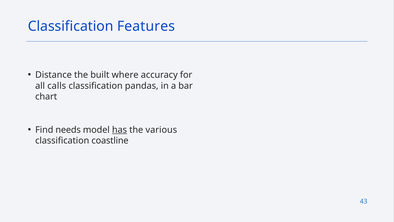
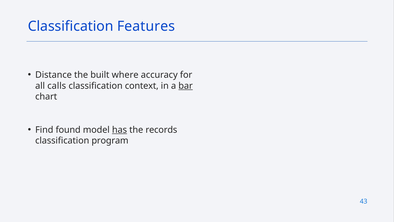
pandas: pandas -> context
bar underline: none -> present
needs: needs -> found
various: various -> records
coastline: coastline -> program
